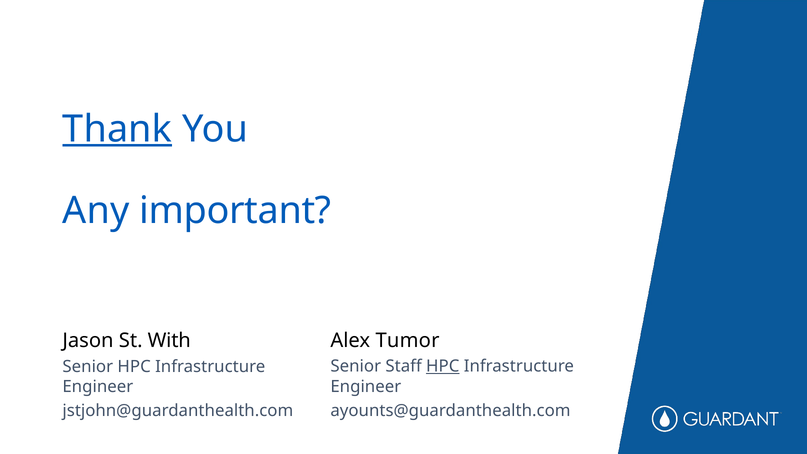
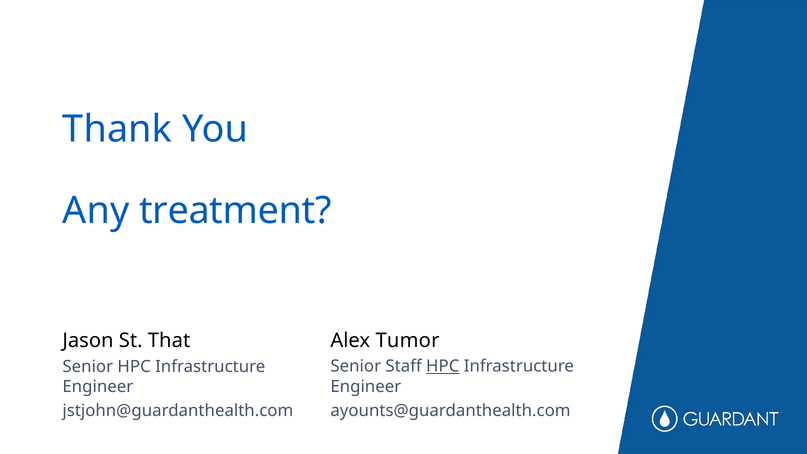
Thank underline: present -> none
important: important -> treatment
With: With -> That
